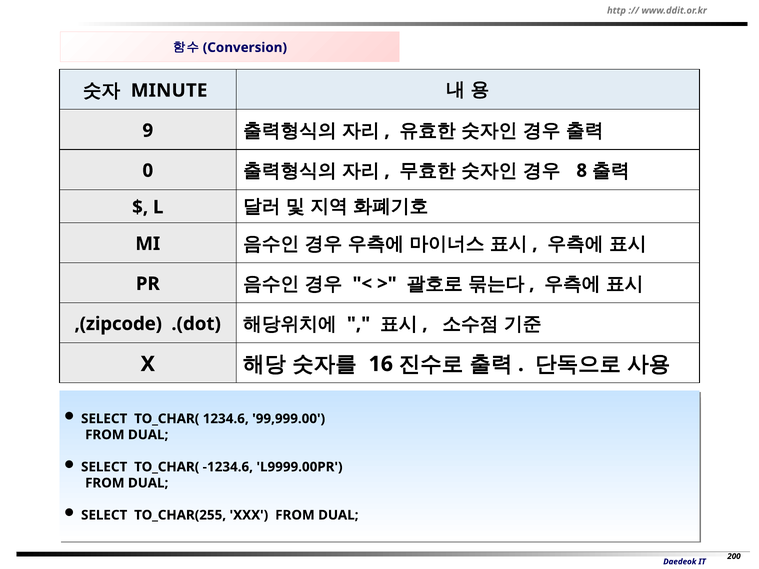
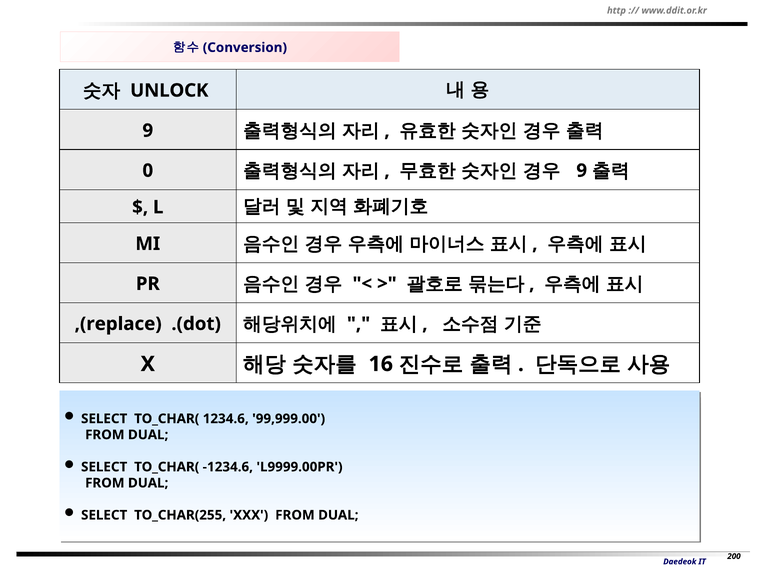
MINUTE: MINUTE -> UNLOCK
8 at (582, 171): 8 -> 9
,(zipcode: ,(zipcode -> ,(replace
